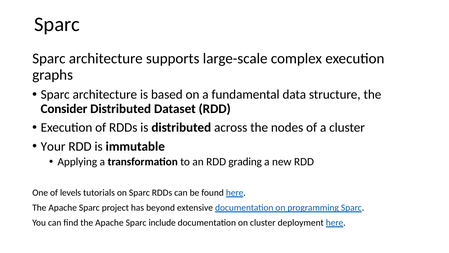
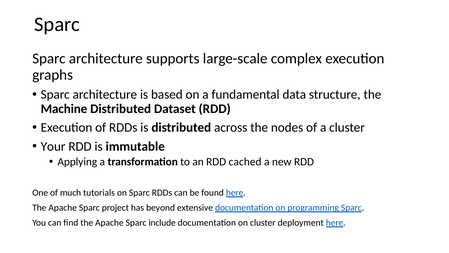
Consider: Consider -> Machine
grading: grading -> cached
levels: levels -> much
